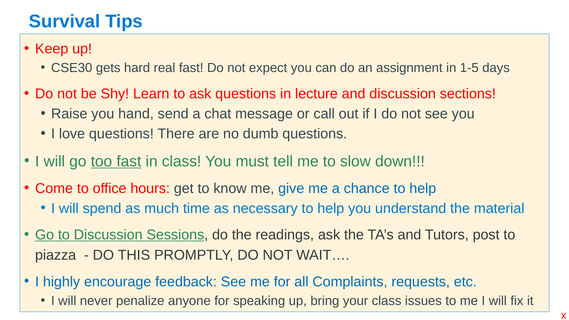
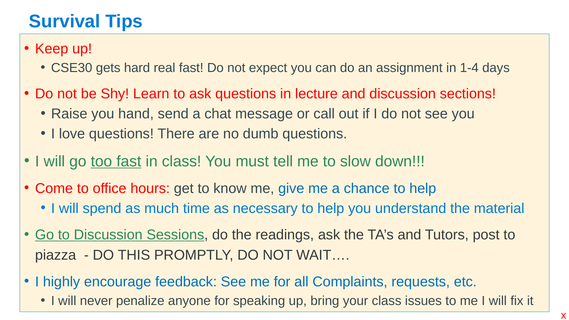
1-5: 1-5 -> 1-4
